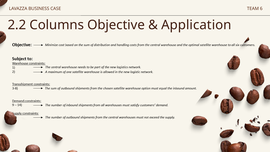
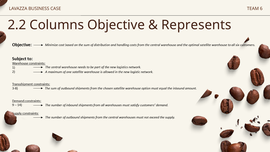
Application: Application -> Represents
